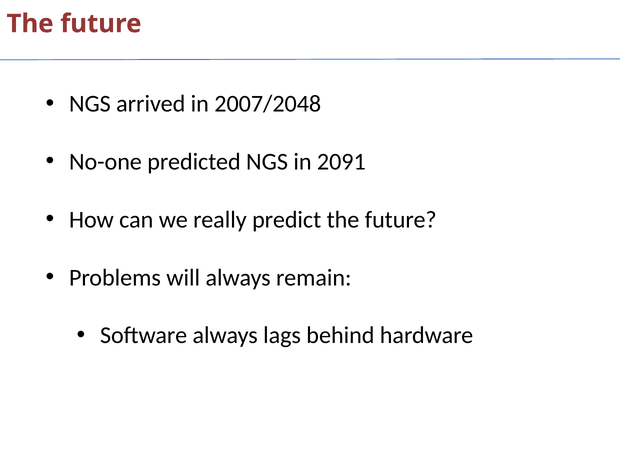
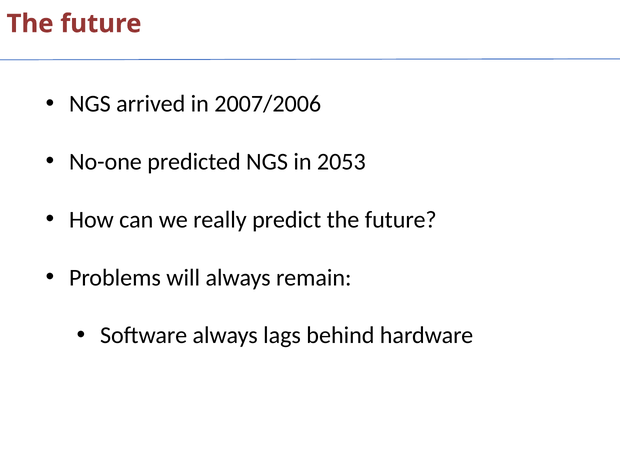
2007/2048: 2007/2048 -> 2007/2006
2091: 2091 -> 2053
